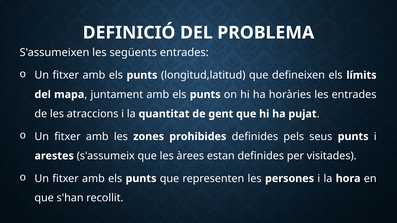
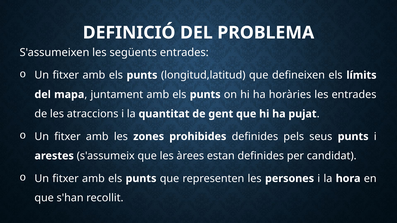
visitades: visitades -> candidat
